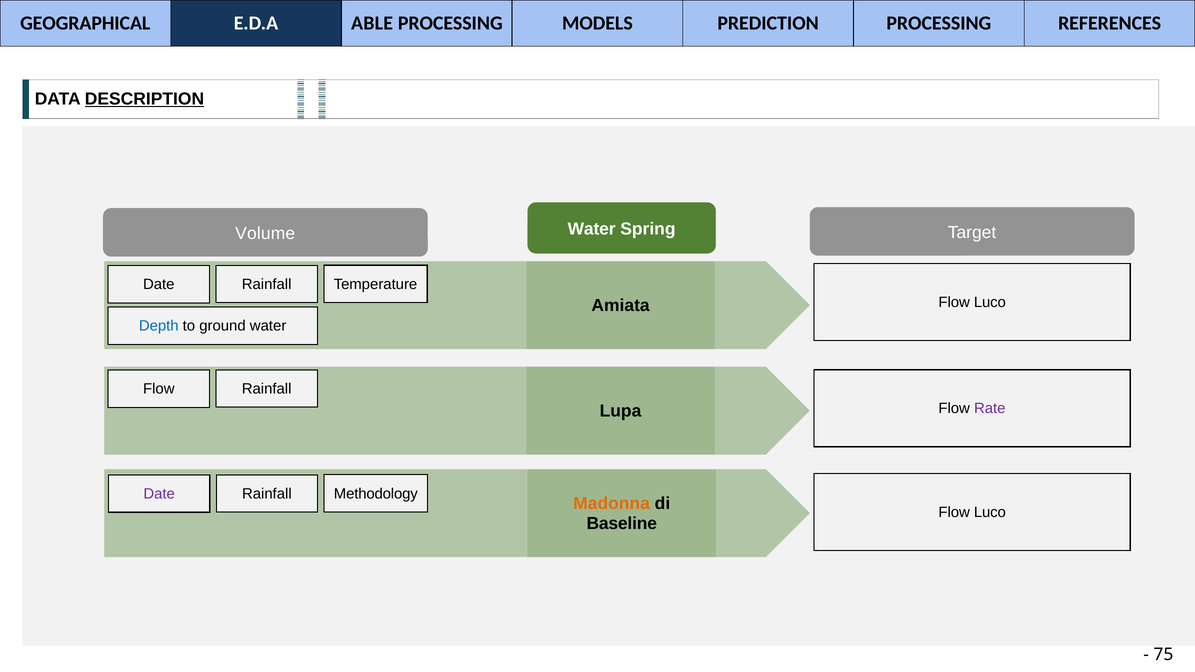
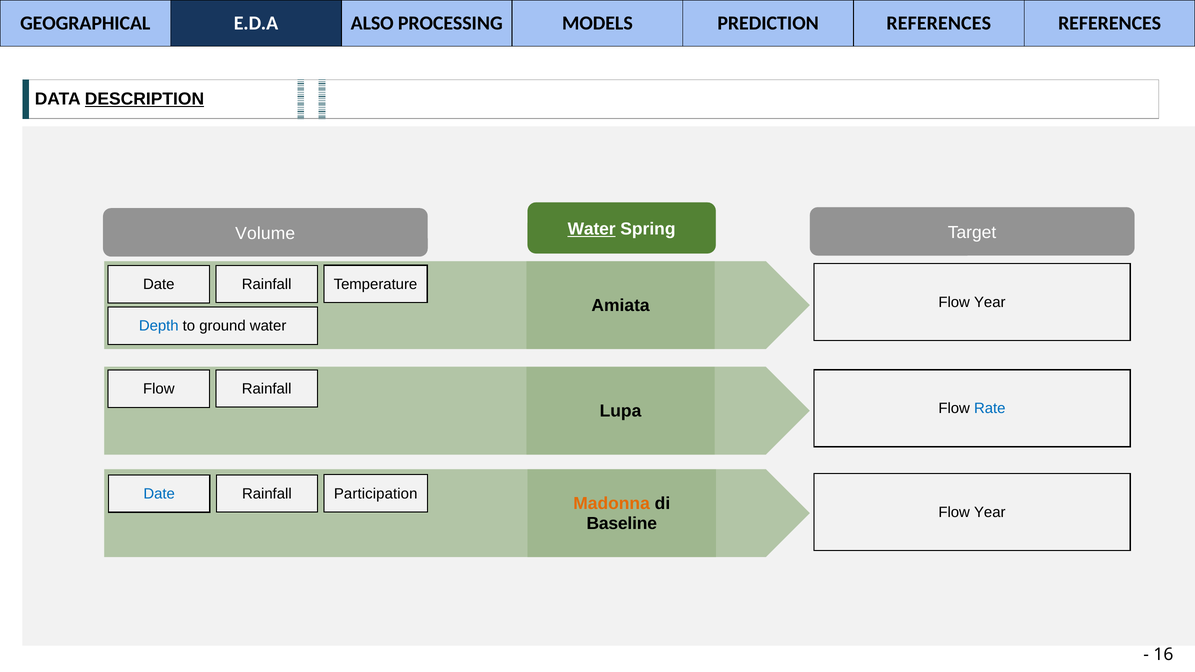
ABLE: ABLE -> ALSO
PREDICTION PROCESSING: PROCESSING -> REFERENCES
Water at (592, 229) underline: none -> present
Luco at (990, 302): Luco -> Year
Rate colour: purple -> blue
Date at (159, 494) colour: purple -> blue
Methodology: Methodology -> Participation
Luco at (990, 513): Luco -> Year
75: 75 -> 16
